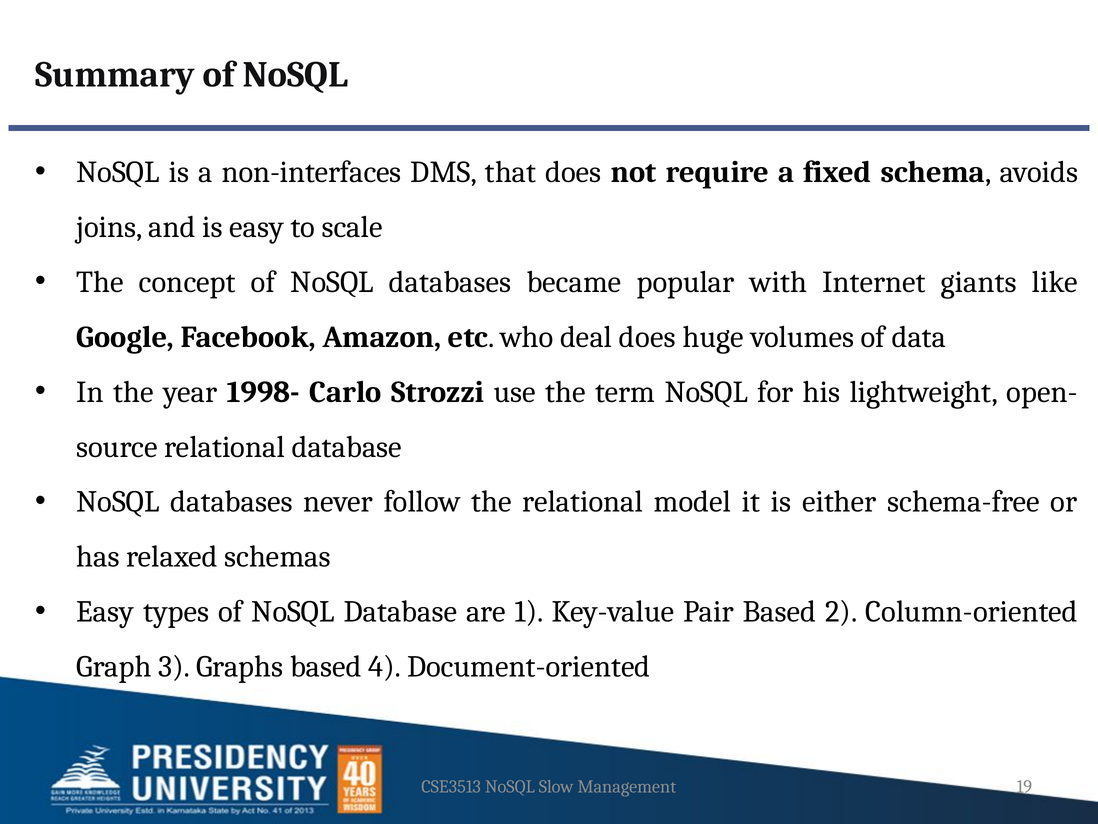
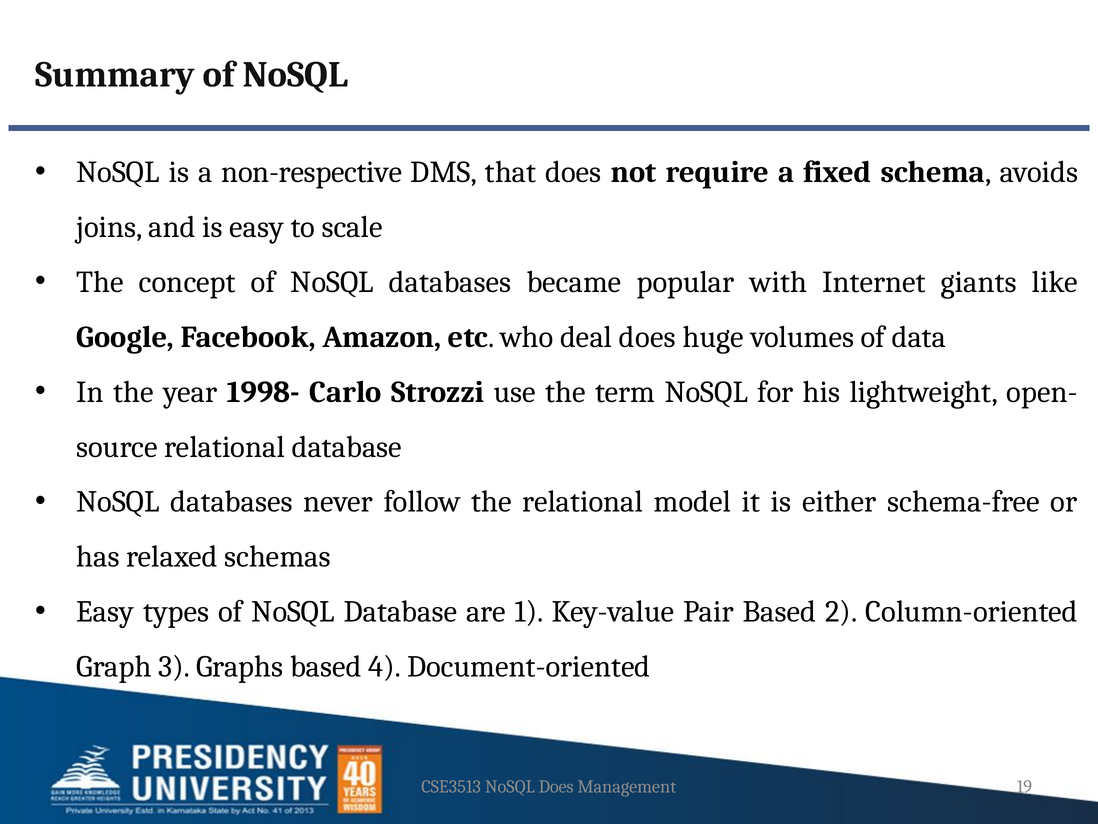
non-interfaces: non-interfaces -> non-respective
NoSQL Slow: Slow -> Does
